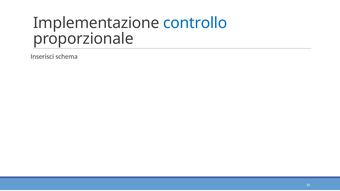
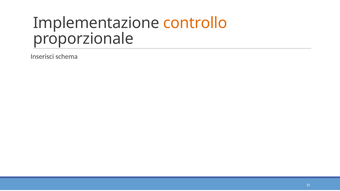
controllo colour: blue -> orange
